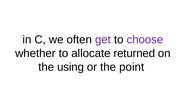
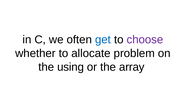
get colour: purple -> blue
returned: returned -> problem
point: point -> array
